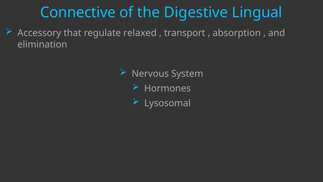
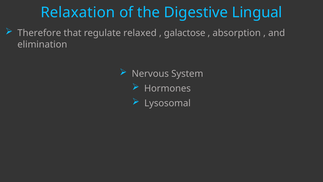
Connective: Connective -> Relaxation
Accessory: Accessory -> Therefore
transport: transport -> galactose
